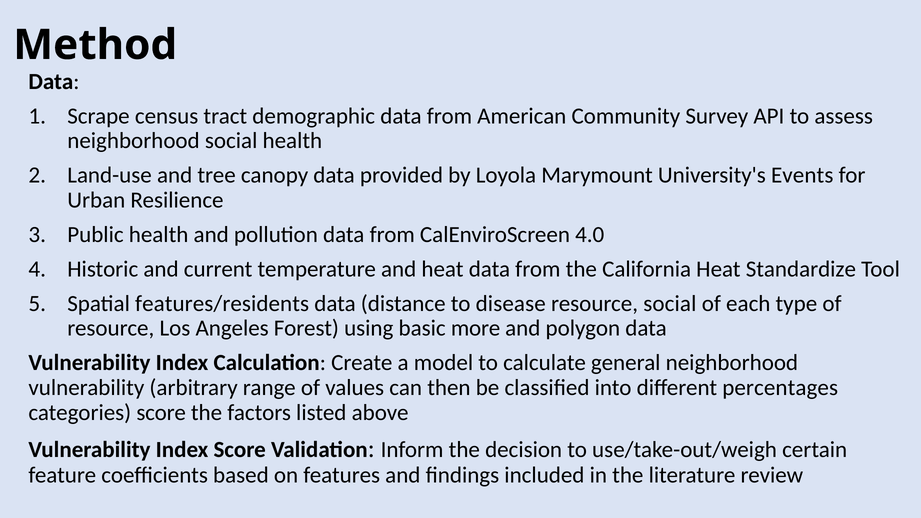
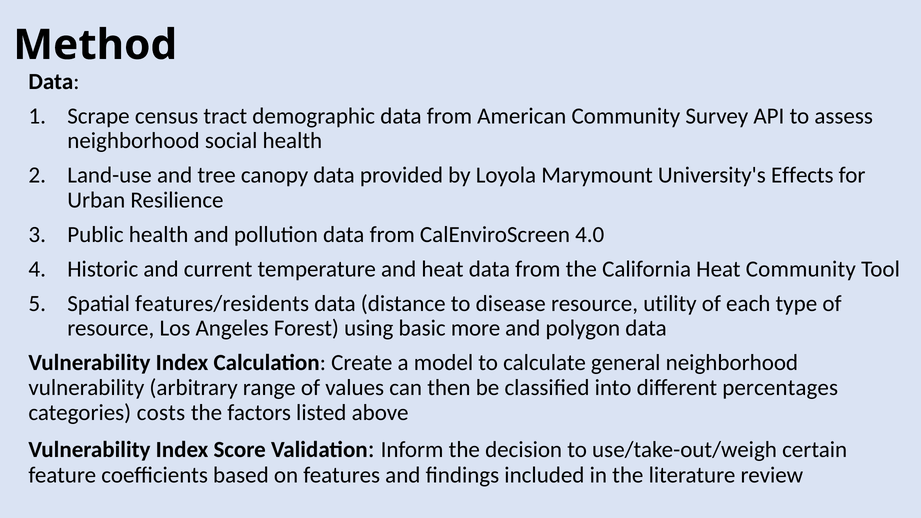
Events: Events -> Effects
Heat Standardize: Standardize -> Community
resource social: social -> utility
categories score: score -> costs
